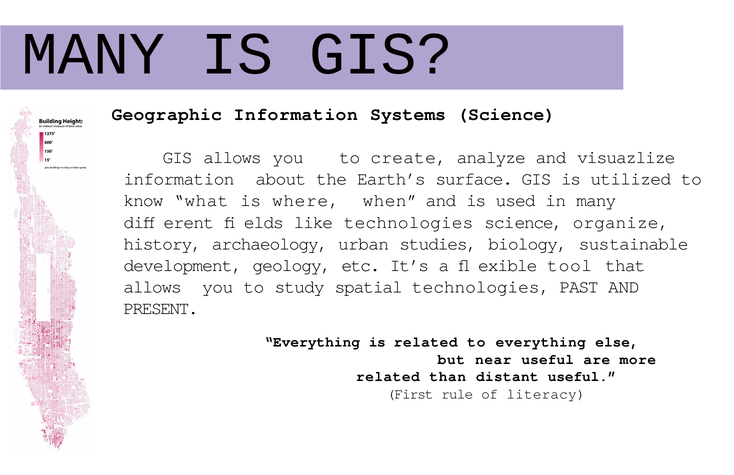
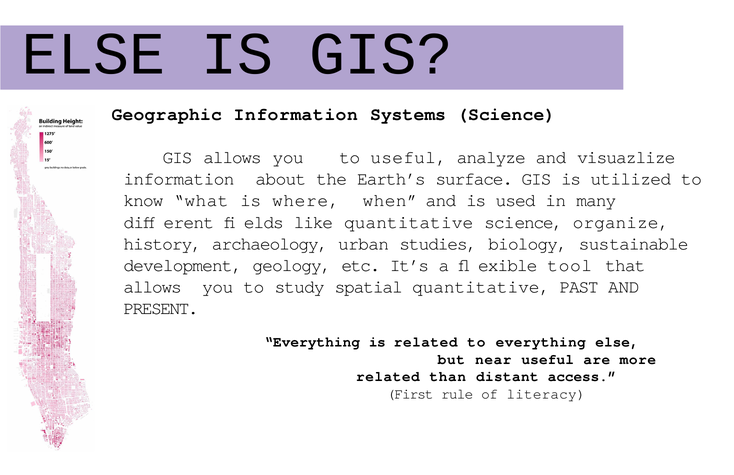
MANY at (94, 54): MANY -> ELSE
to create: create -> useful
like technologies: technologies -> quantitative
spatial technologies: technologies -> quantitative
distant useful: useful -> access
